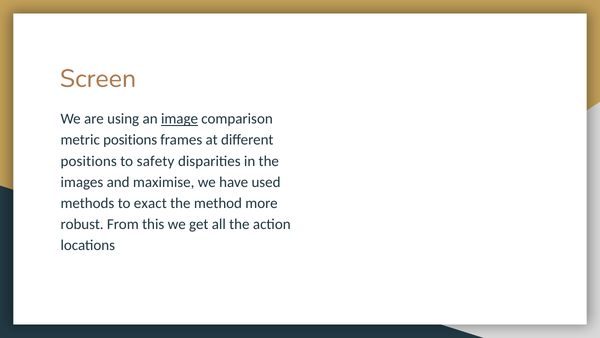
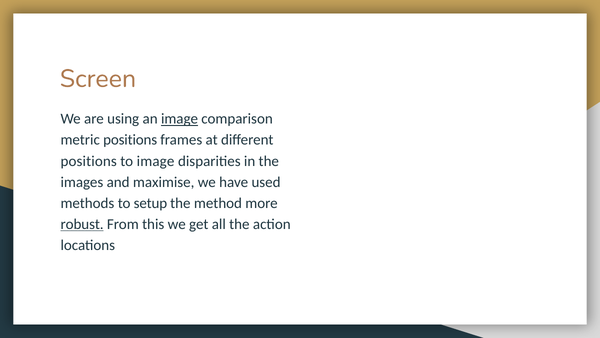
to safety: safety -> image
exact: exact -> setup
robust underline: none -> present
